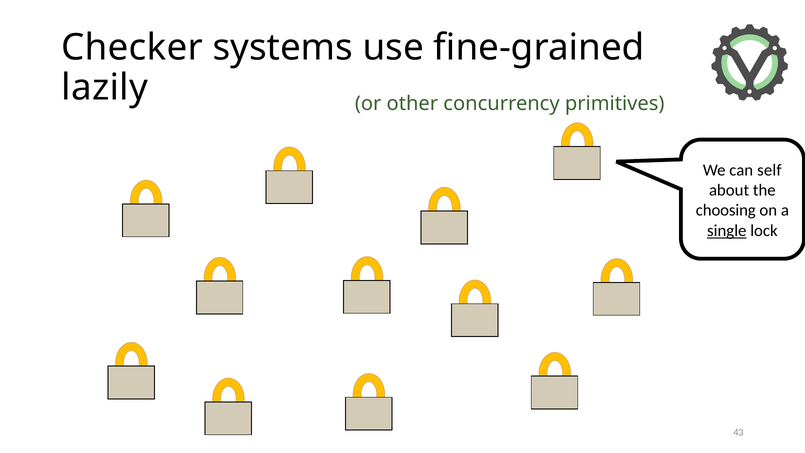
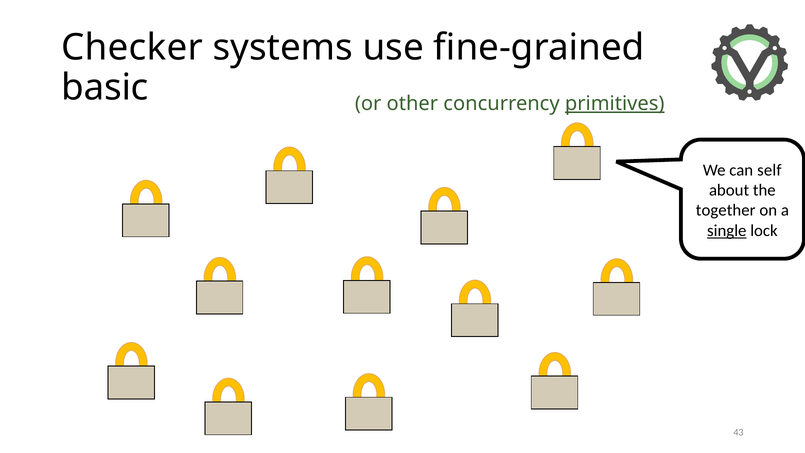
lazily: lazily -> basic
primitives underline: none -> present
choosing: choosing -> together
